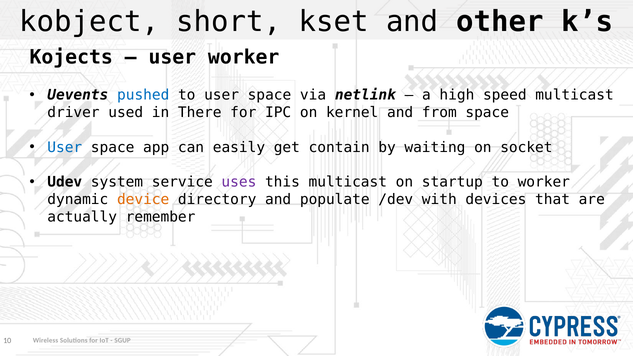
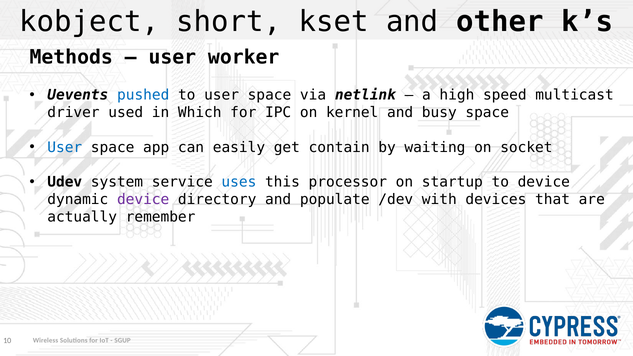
Kojects: Kojects -> Methods
There: There -> Which
from: from -> busy
uses colour: purple -> blue
this multicast: multicast -> processor
to worker: worker -> device
device at (143, 199) colour: orange -> purple
